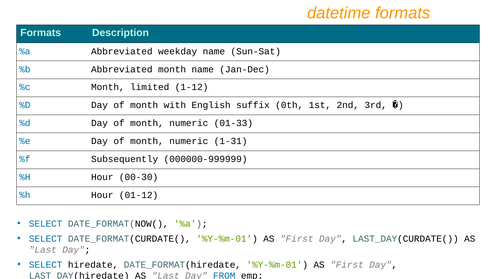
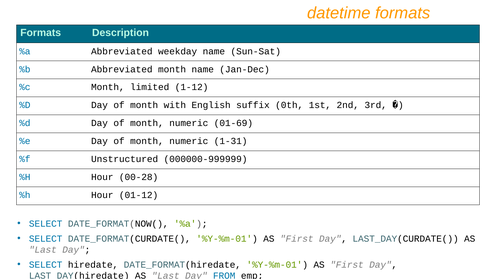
01-33: 01-33 -> 01-69
Subsequently: Subsequently -> Unstructured
00-30: 00-30 -> 00-28
